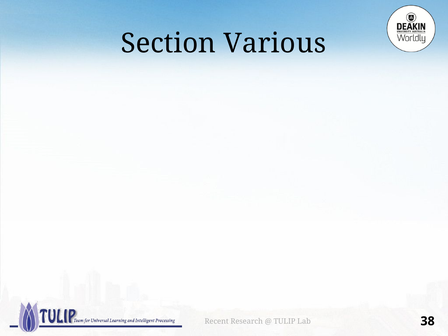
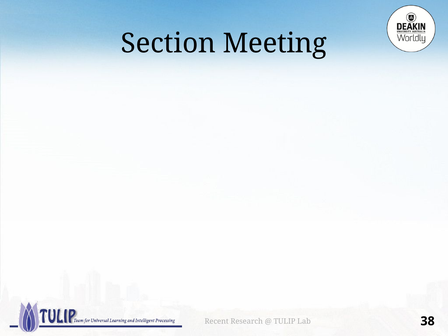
Various: Various -> Meeting
